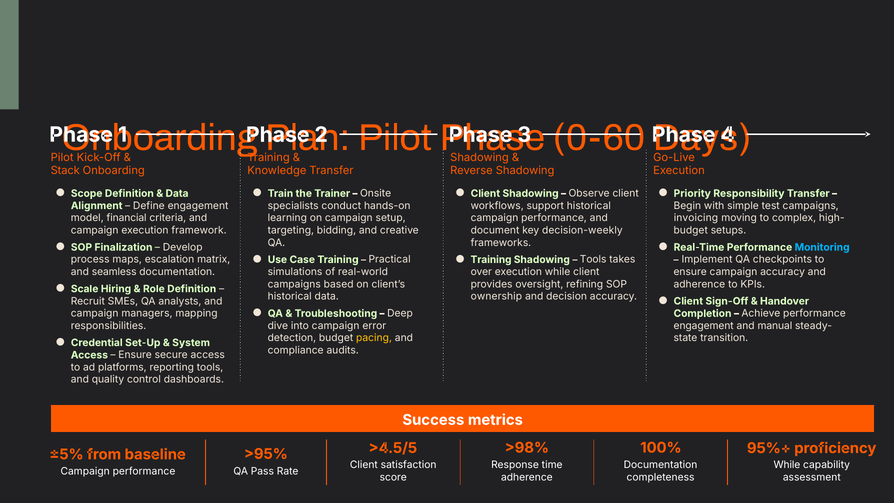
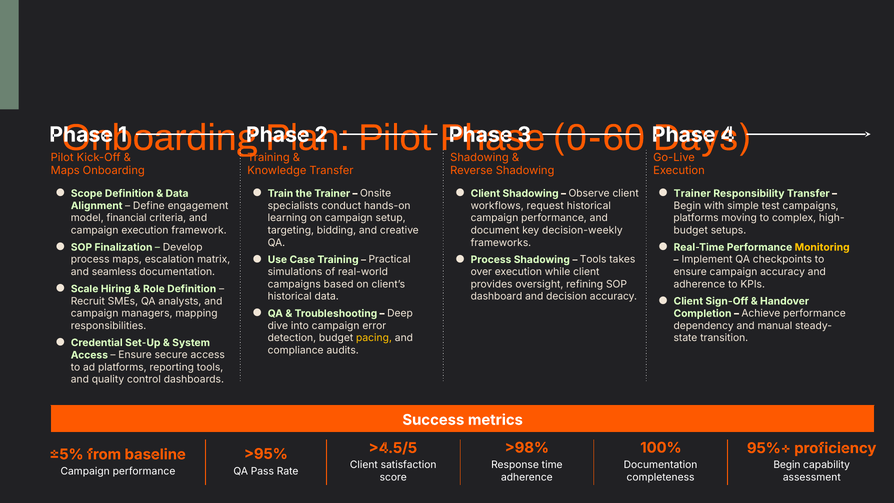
Stack at (65, 171): Stack -> Maps
Priority at (692, 193): Priority -> Trainer
support: support -> request
invoicing at (696, 218): invoicing -> platforms
Monitoring colour: light blue -> yellow
Training at (491, 260): Training -> Process
ownership: ownership -> dashboard
engagement at (704, 326): engagement -> dependency
While at (787, 465): While -> Begin
